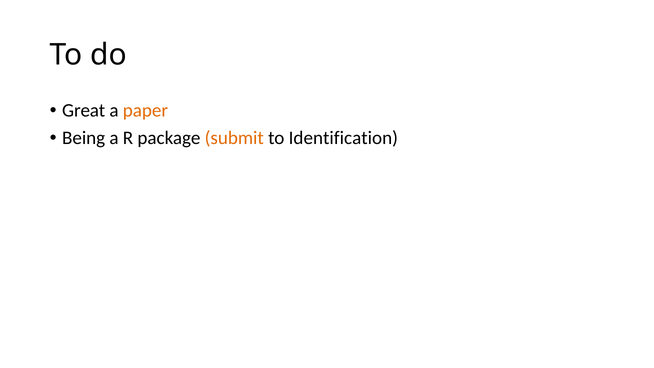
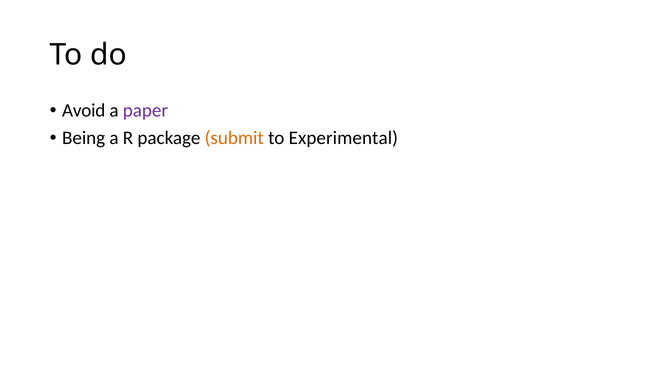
Great: Great -> Avoid
paper colour: orange -> purple
Identification: Identification -> Experimental
